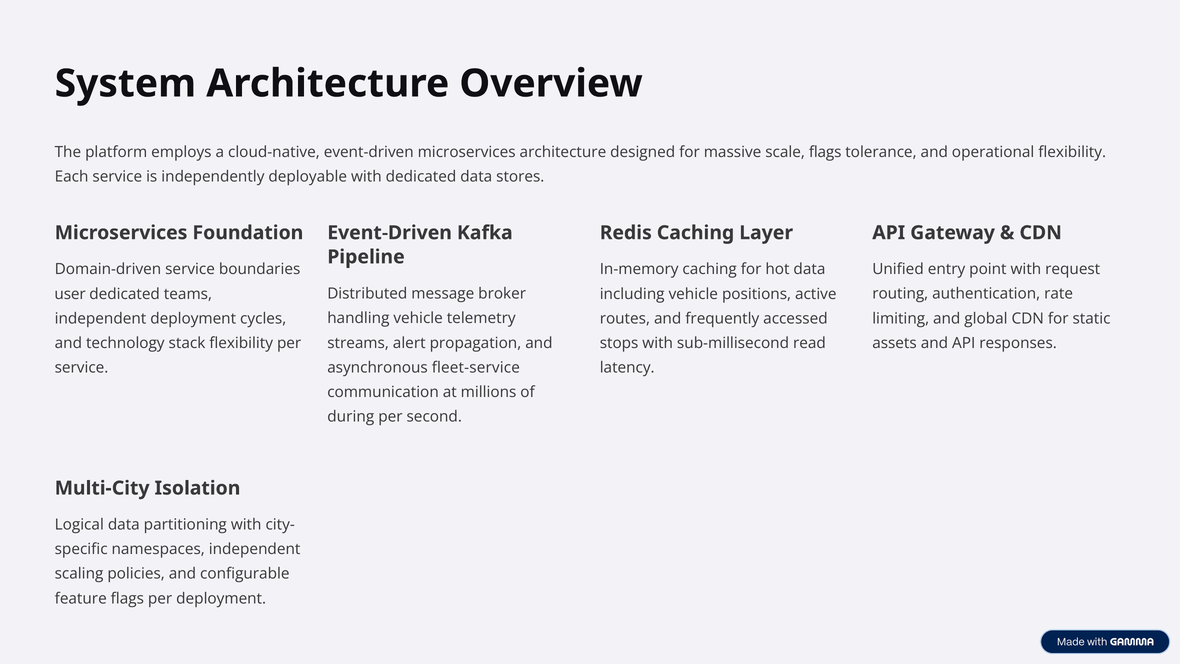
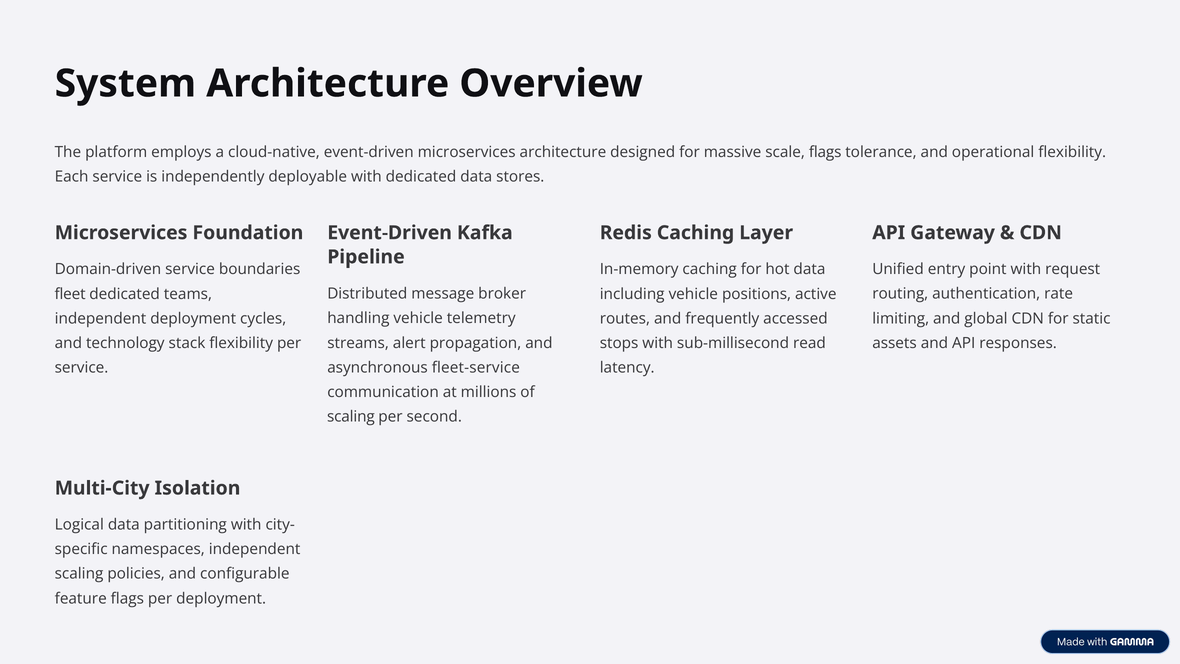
user: user -> fleet
during at (351, 417): during -> scaling
